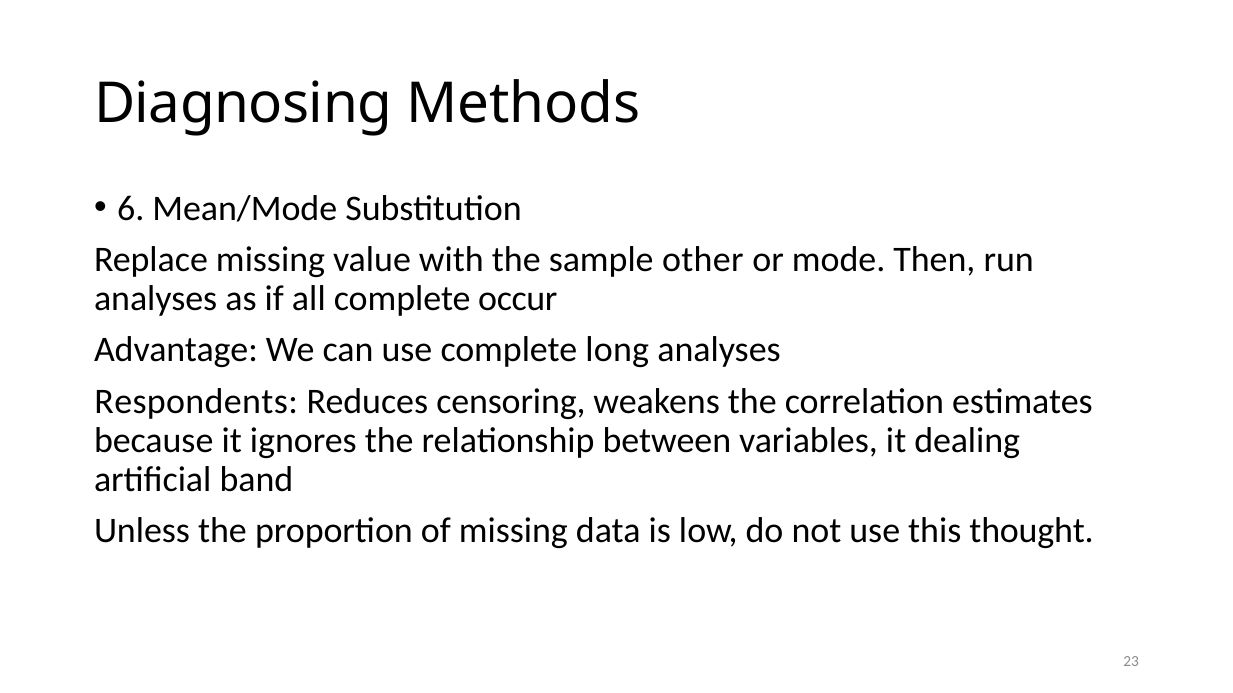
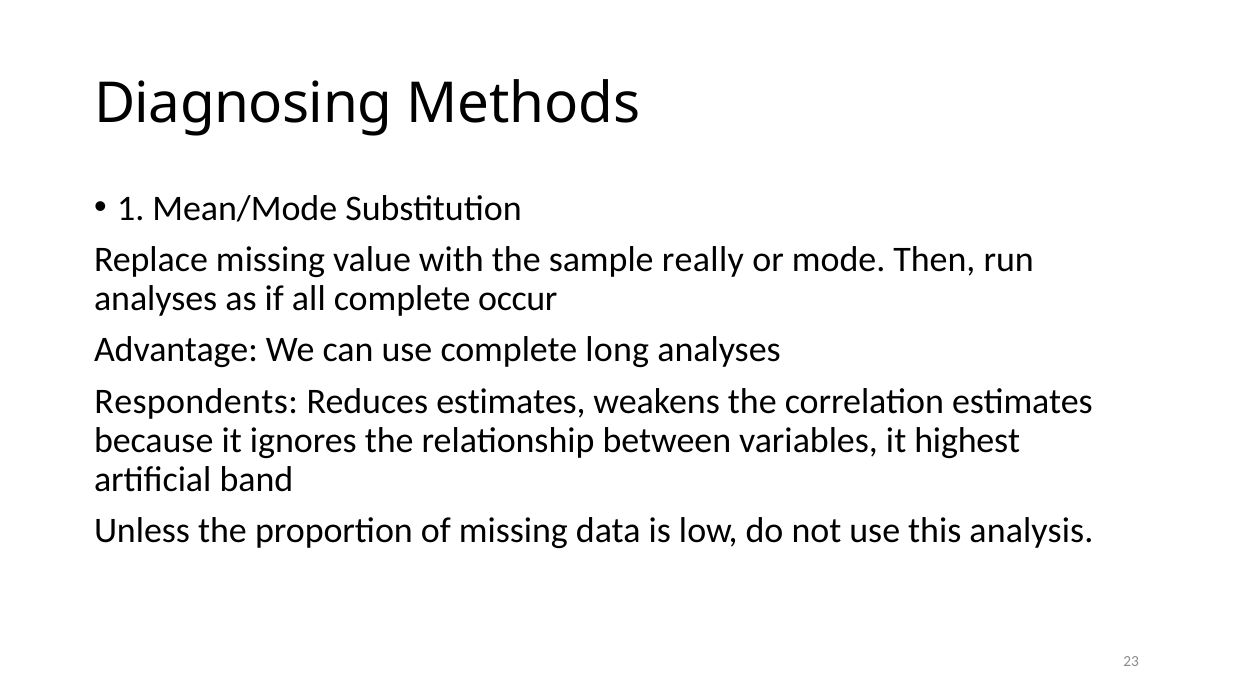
6: 6 -> 1
other: other -> really
Reduces censoring: censoring -> estimates
dealing: dealing -> highest
thought: thought -> analysis
